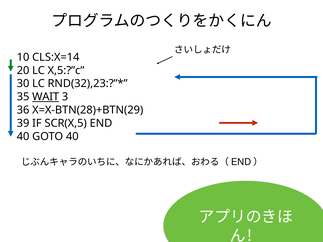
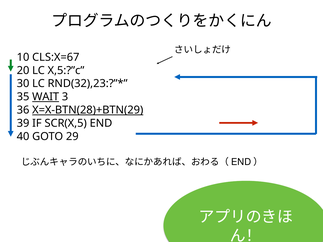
CLS:X=14: CLS:X=14 -> CLS:X=67
X=X-BTN(28)+BTN(29 underline: none -> present
GOTO 40: 40 -> 29
